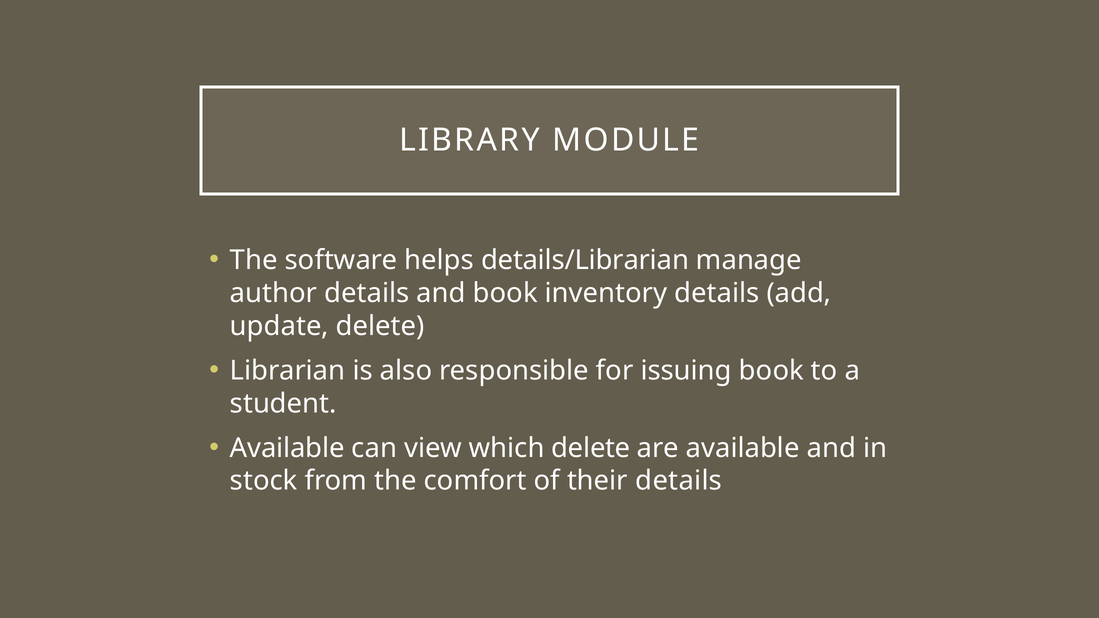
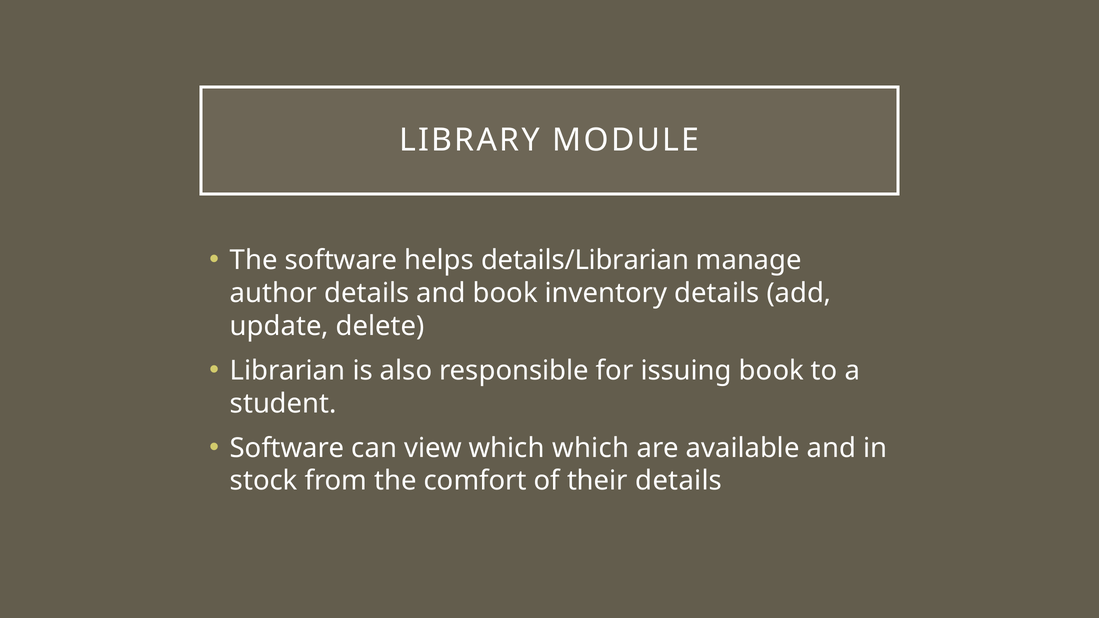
Available at (287, 448): Available -> Software
which delete: delete -> which
